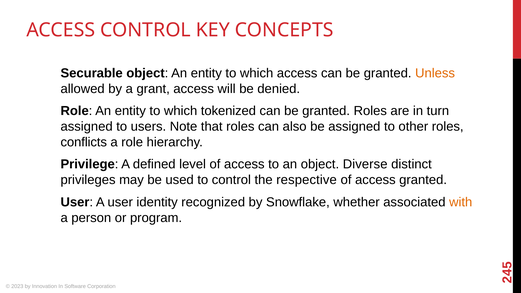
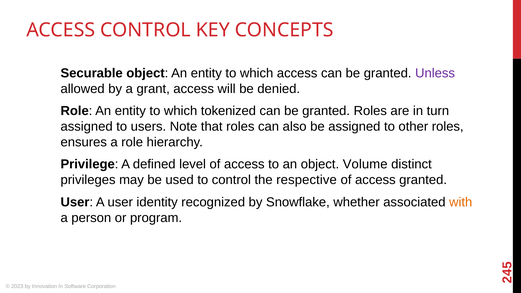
Unless colour: orange -> purple
conflicts: conflicts -> ensures
Diverse: Diverse -> Volume
